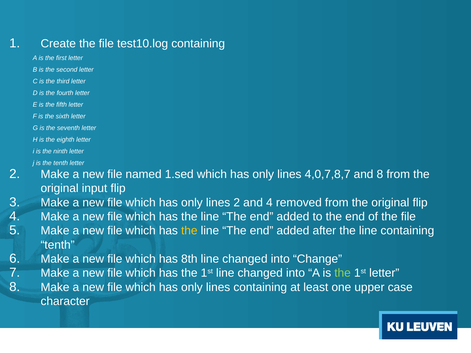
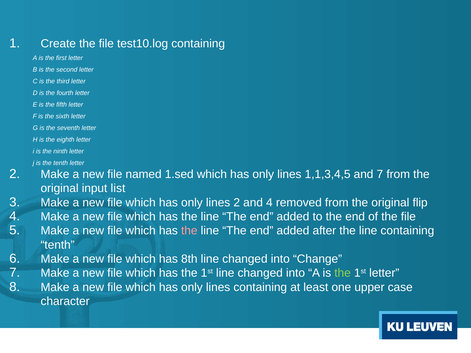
4,0,7,8,7: 4,0,7,8,7 -> 1,1,3,4,5
and 8: 8 -> 7
input flip: flip -> list
the at (189, 231) colour: yellow -> pink
